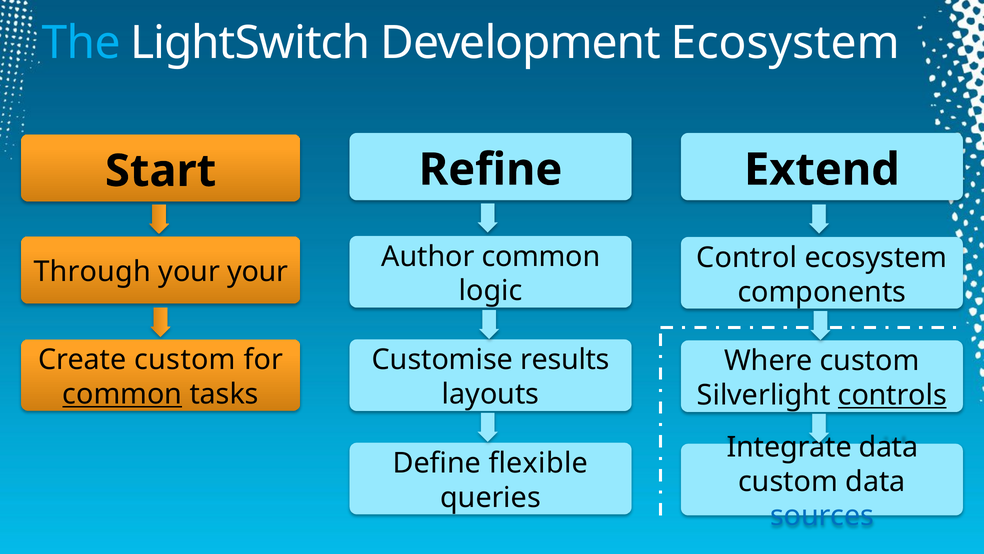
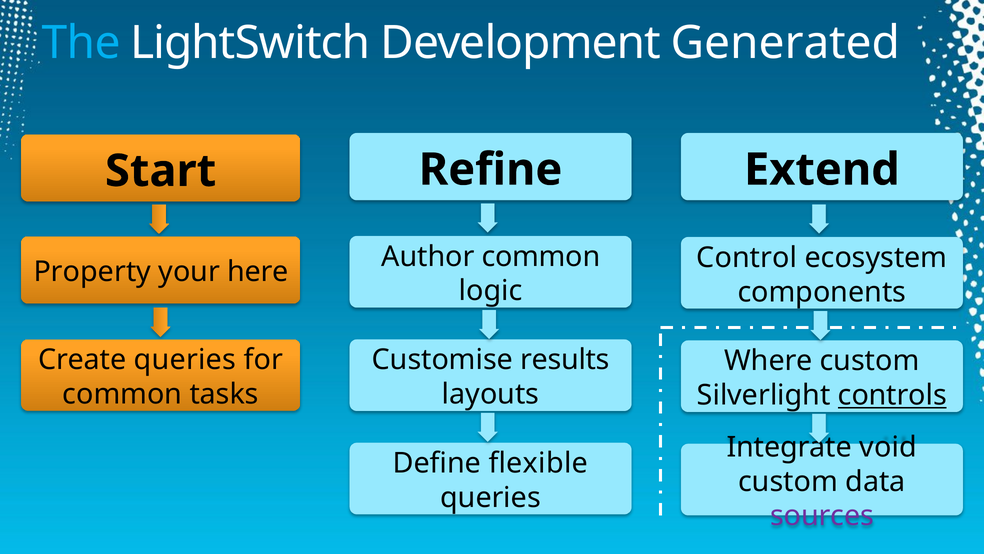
Development Ecosystem: Ecosystem -> Generated
Through: Through -> Property
your your: your -> here
Create custom: custom -> queries
common at (122, 394) underline: present -> none
Integrate data: data -> void
sources colour: blue -> purple
